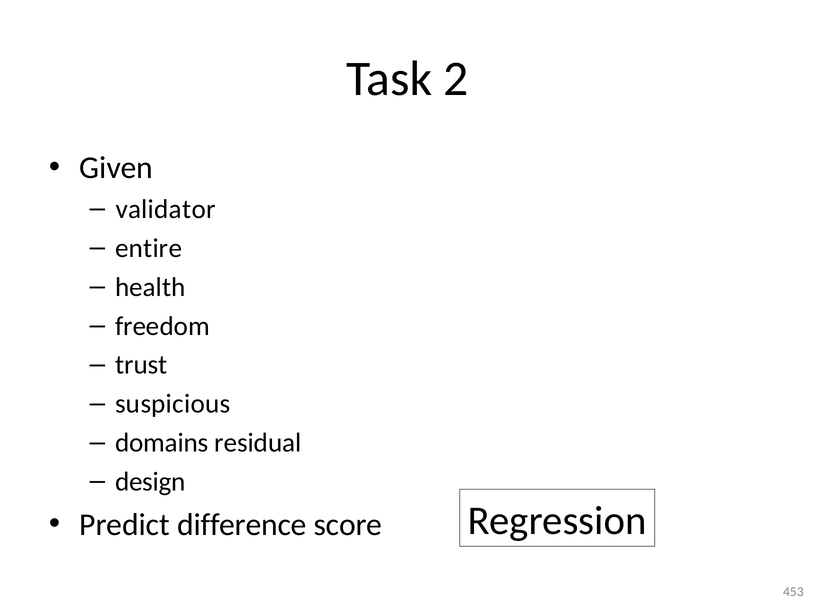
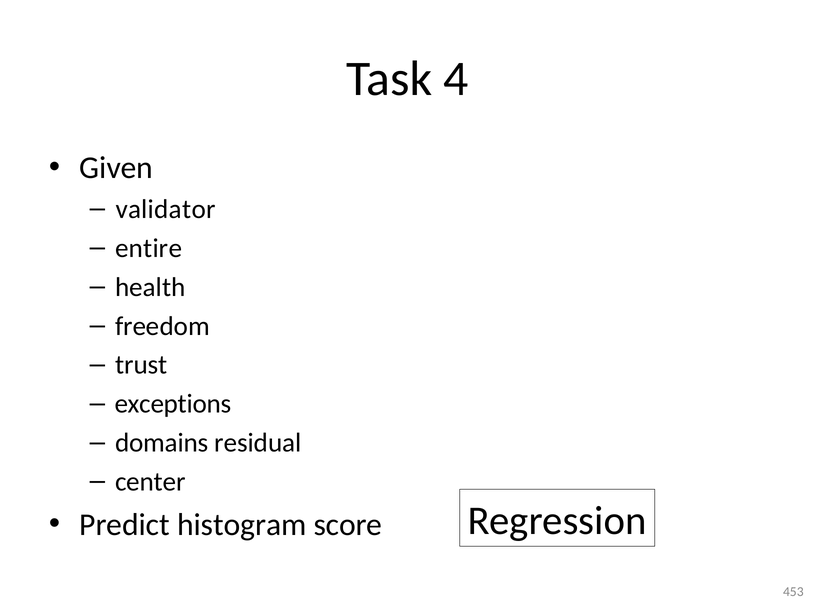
2: 2 -> 4
suspicious: suspicious -> exceptions
design: design -> center
difference: difference -> histogram
